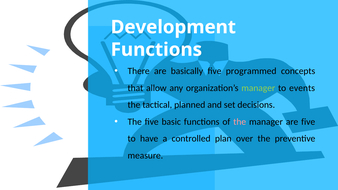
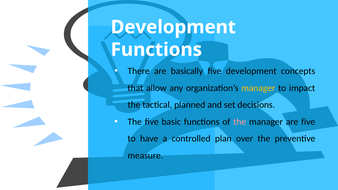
five programmed: programmed -> development
manager at (258, 88) colour: light green -> yellow
events: events -> impact
